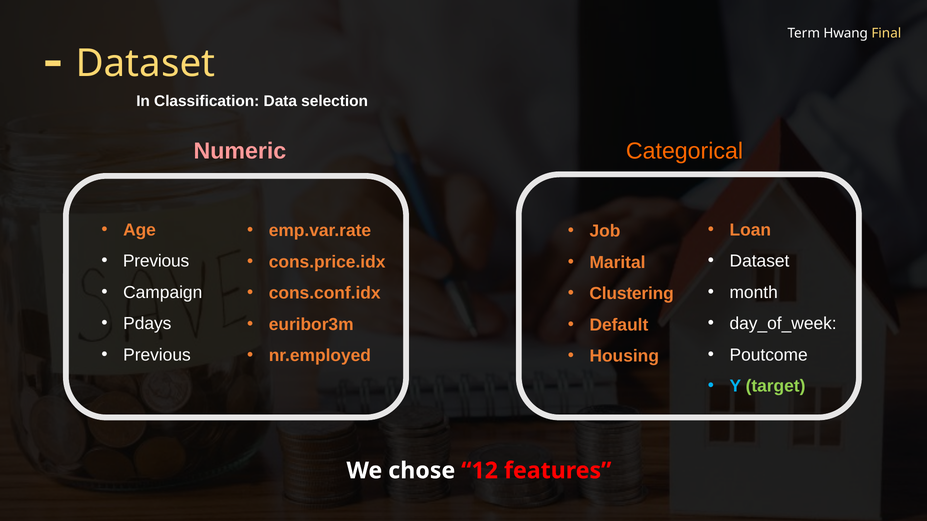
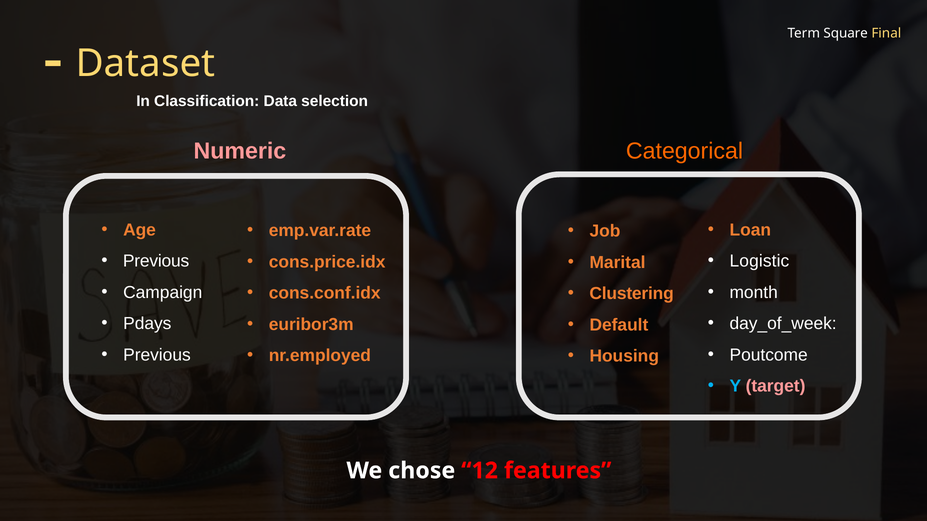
Hwang: Hwang -> Square
Dataset at (760, 261): Dataset -> Logistic
target colour: light green -> pink
